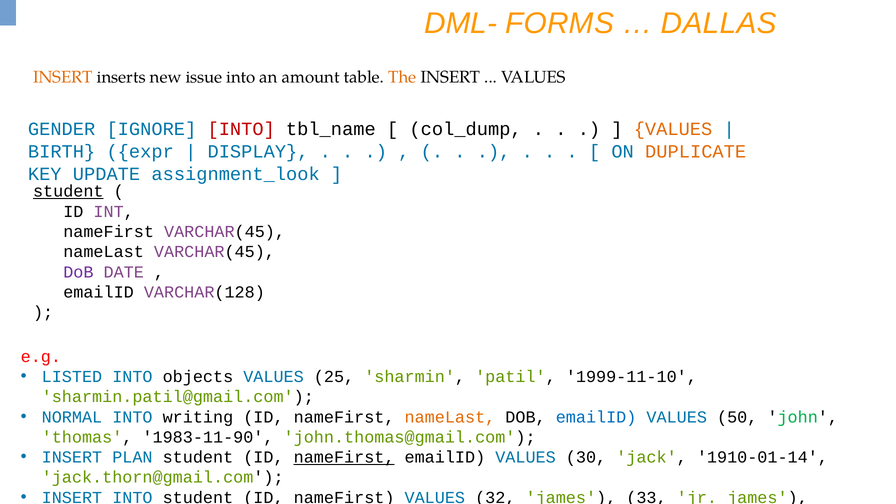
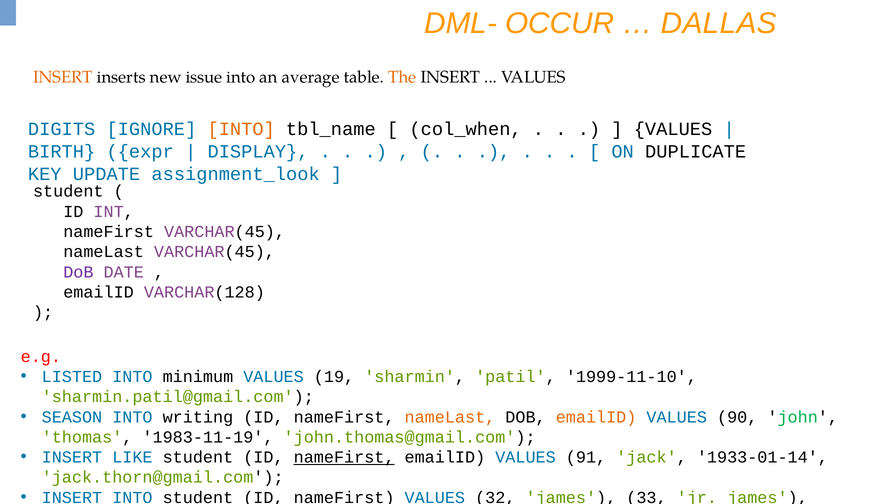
FORMS: FORMS -> OCCUR
amount: amount -> average
GENDER: GENDER -> DIGITS
INTO at (241, 129) colour: red -> orange
col_dump: col_dump -> col_when
VALUES at (673, 129) colour: orange -> black
DUPLICATE colour: orange -> black
student at (68, 191) underline: present -> none
objects: objects -> minimum
25: 25 -> 19
NORMAL: NORMAL -> SEASON
emailID at (596, 417) colour: blue -> orange
50: 50 -> 90
1983-11-90: 1983-11-90 -> 1983-11-19
PLAN: PLAN -> LIKE
30: 30 -> 91
1910-01-14: 1910-01-14 -> 1933-01-14
